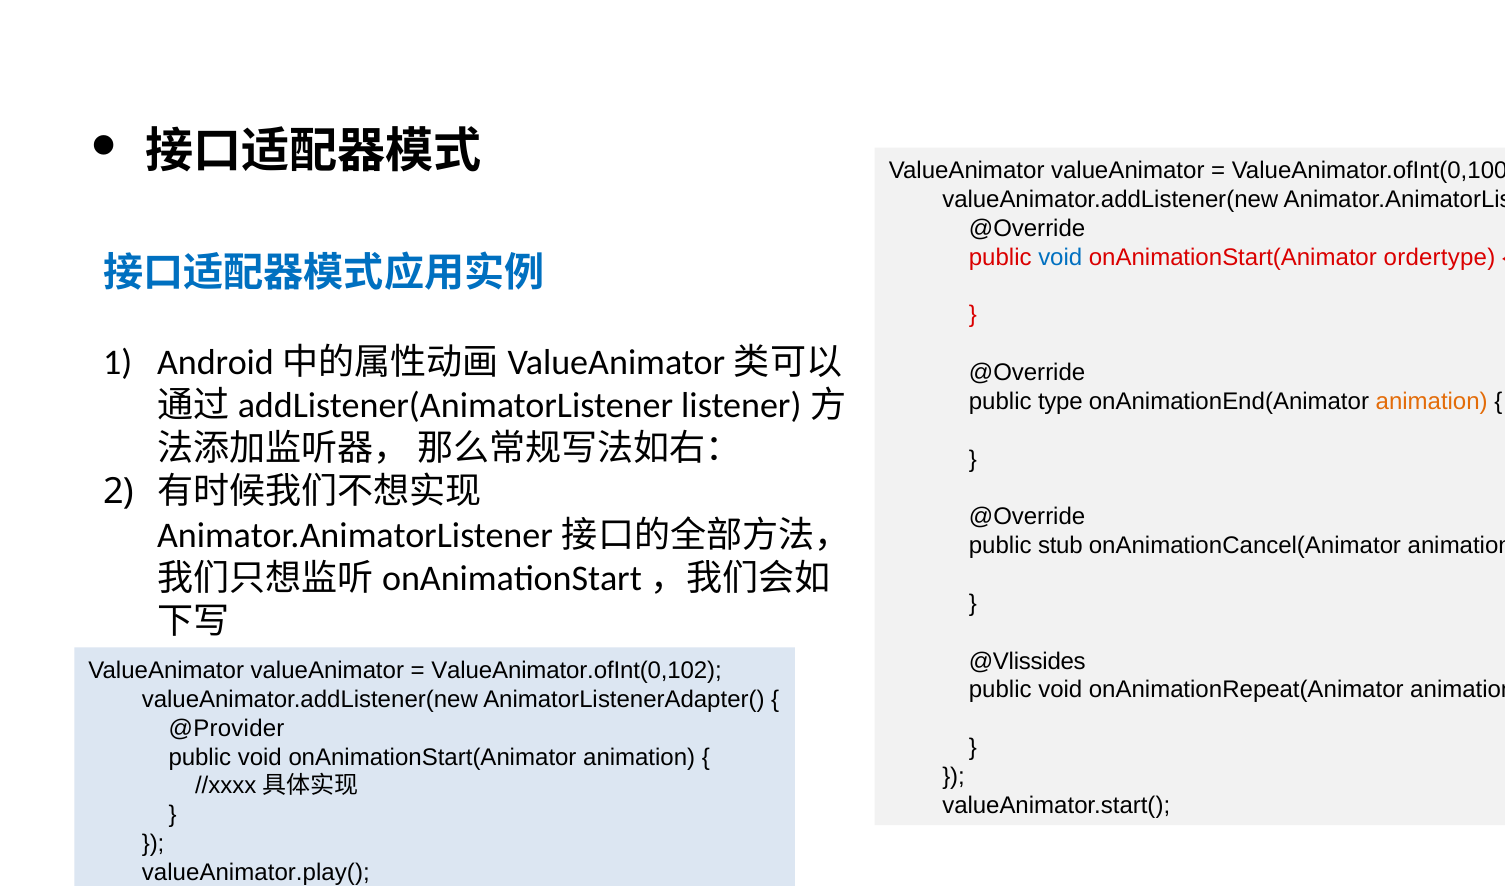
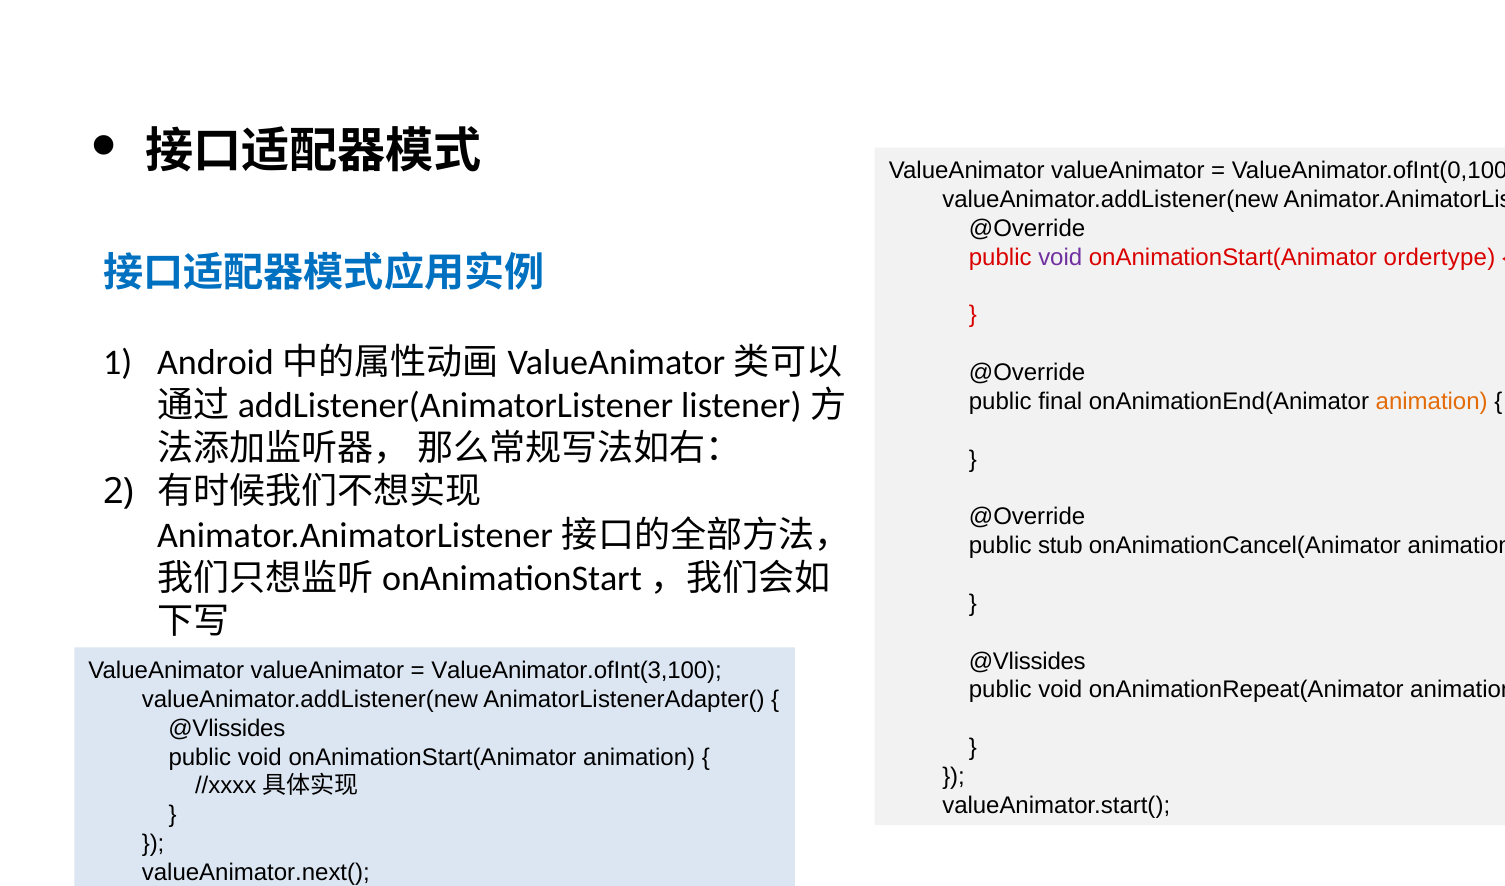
void at (1060, 257) colour: blue -> purple
type: type -> final
ValueAnimator.ofInt(0,102: ValueAnimator.ofInt(0,102 -> ValueAnimator.ofInt(3,100
@Provider at (227, 728): @Provider -> @Vlissides
valueAnimator.play(: valueAnimator.play( -> valueAnimator.next(
